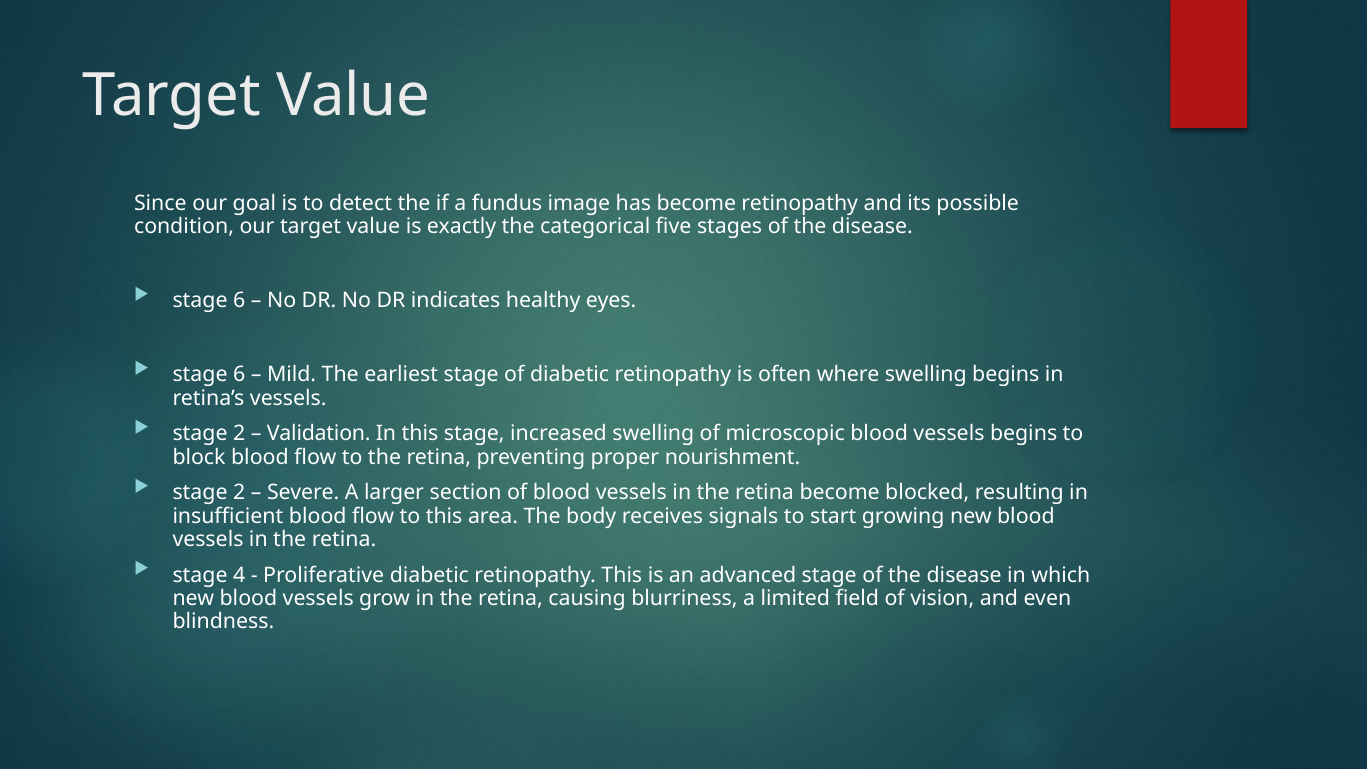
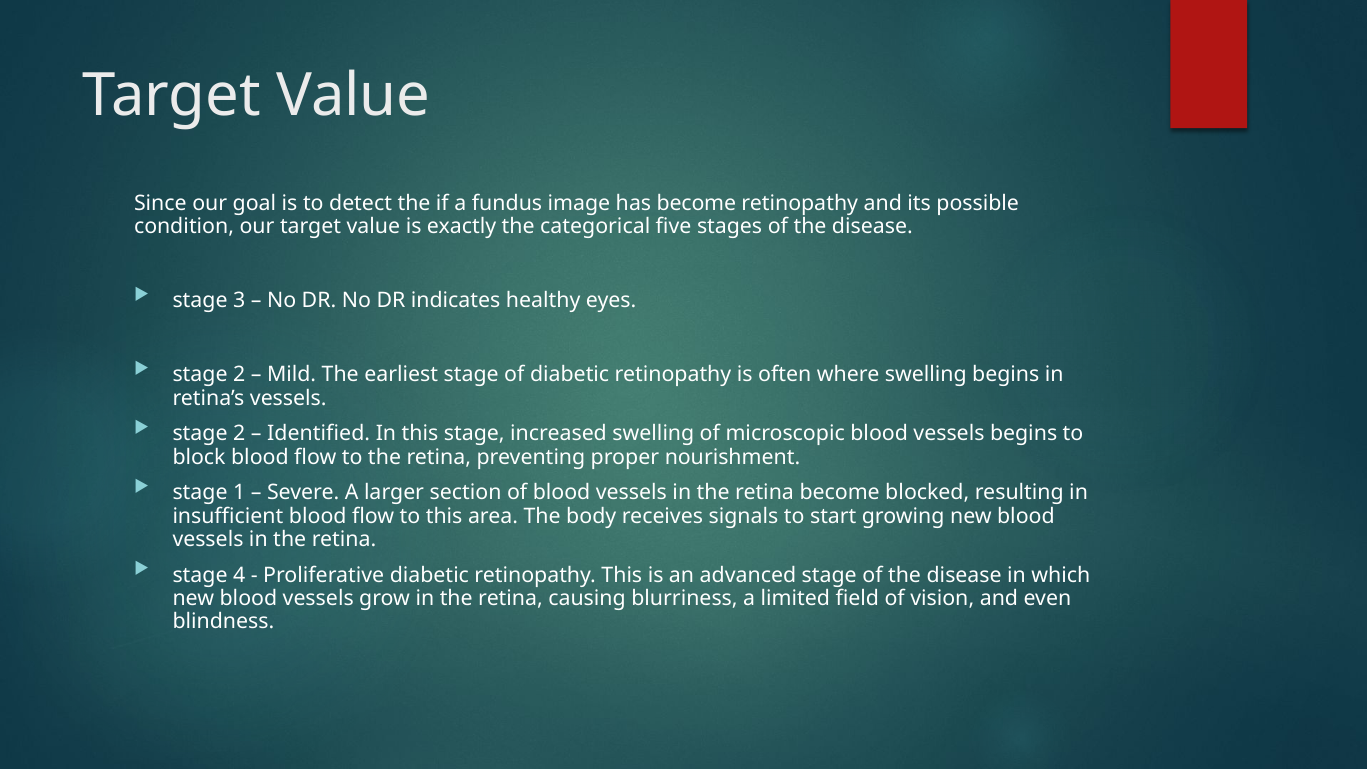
6 at (239, 301): 6 -> 3
6 at (239, 375): 6 -> 2
Validation: Validation -> Identified
2 at (239, 493): 2 -> 1
